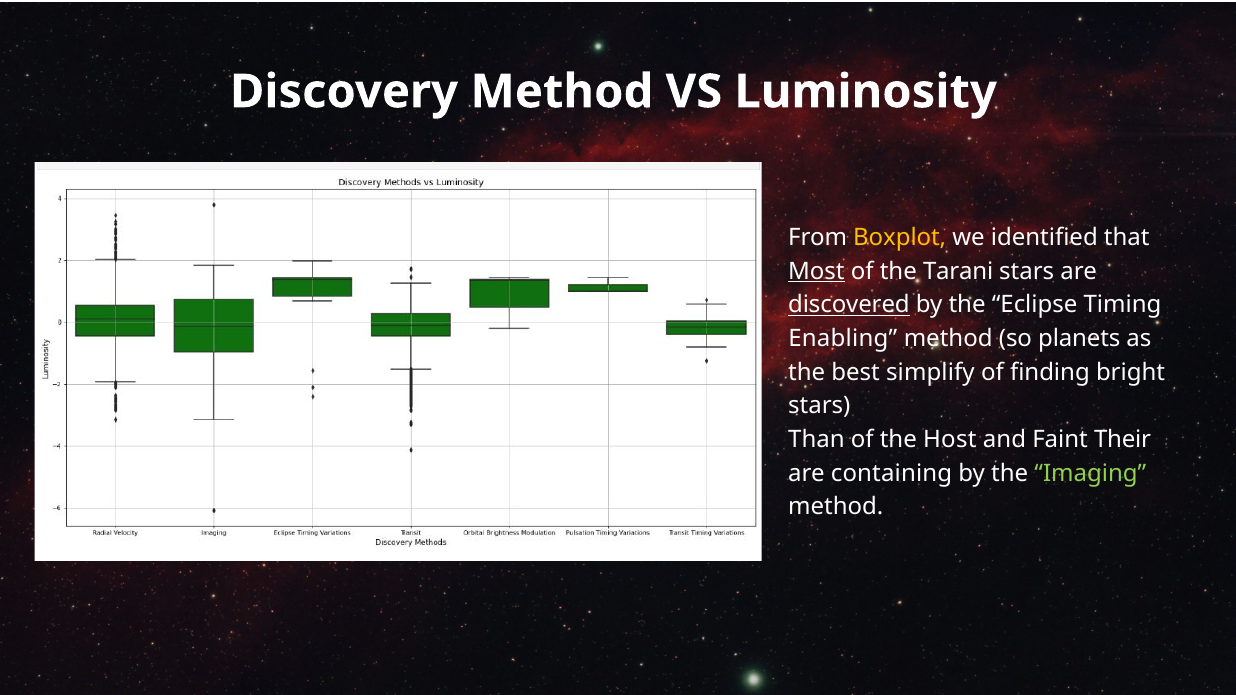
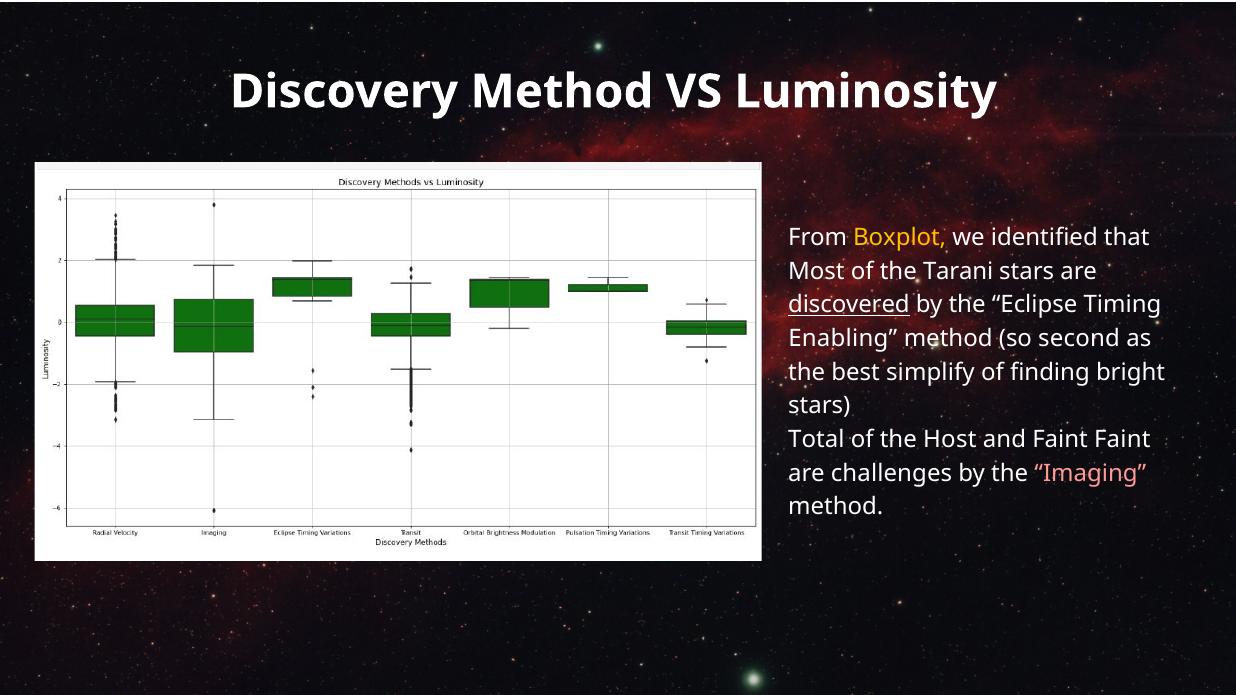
Most underline: present -> none
planets: planets -> second
Than: Than -> Total
Faint Their: Their -> Faint
containing: containing -> challenges
Imaging colour: light green -> pink
